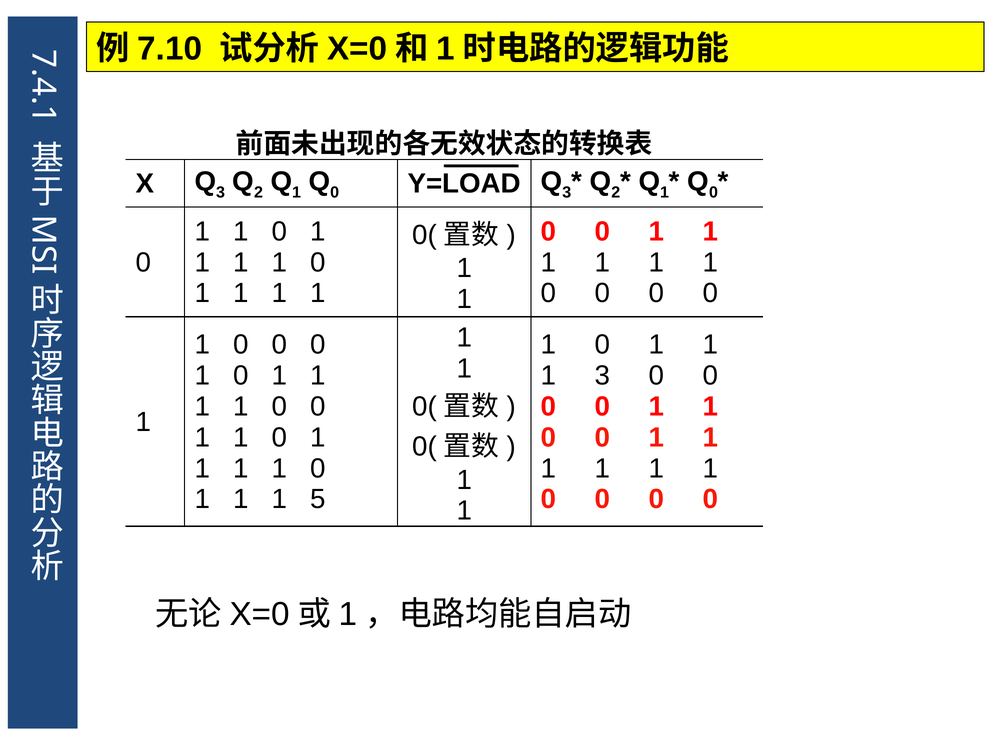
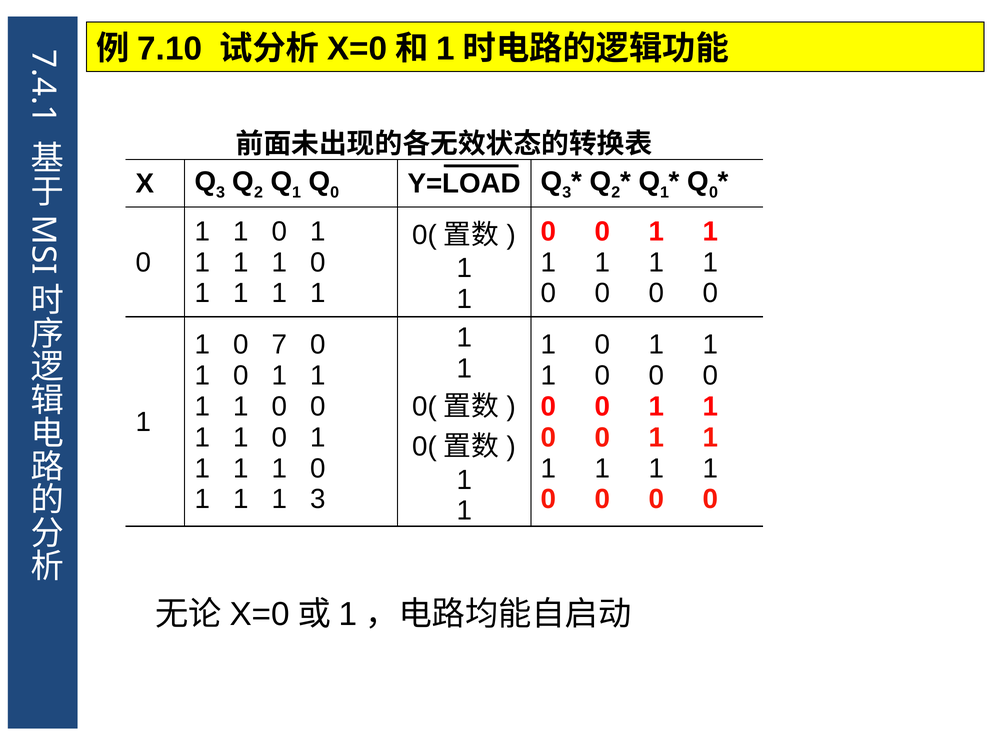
0 at (279, 345): 0 -> 7
3 at (602, 376): 3 -> 0
1 5: 5 -> 3
